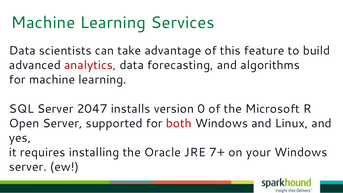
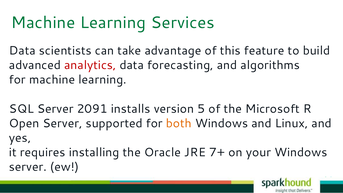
2047: 2047 -> 2091
0: 0 -> 5
both colour: red -> orange
